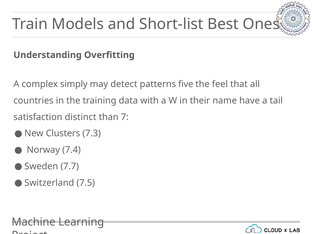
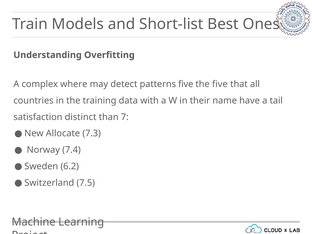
simply: simply -> where
the feel: feel -> five
Clusters: Clusters -> Allocate
7.7: 7.7 -> 6.2
